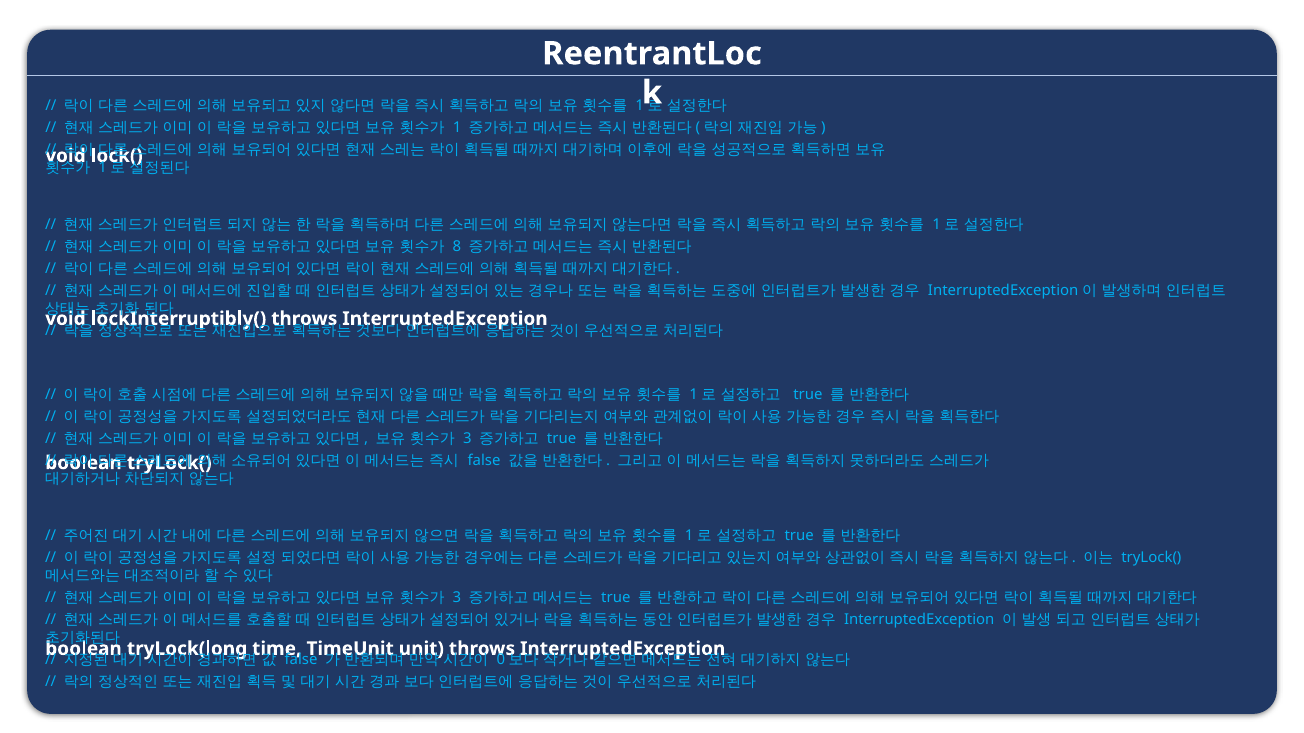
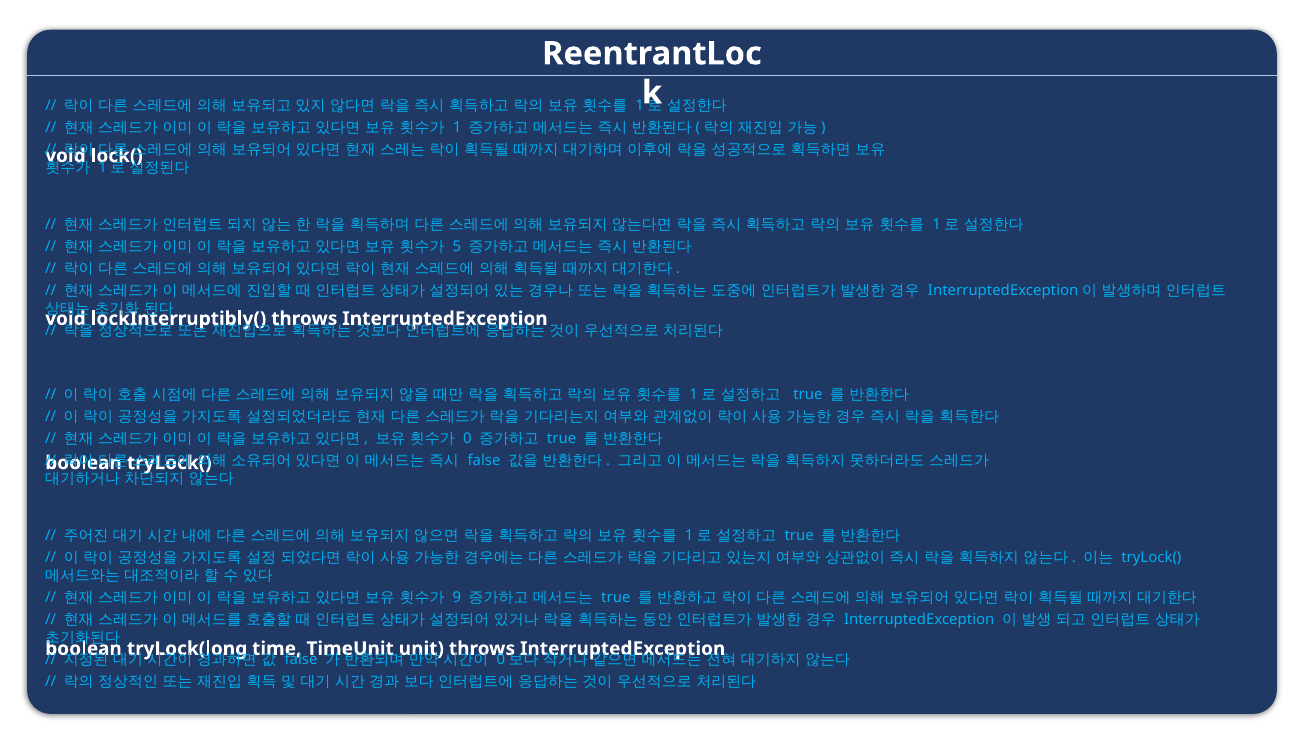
8: 8 -> 5
3 at (467, 439): 3 -> 0
3 at (457, 598): 3 -> 9
